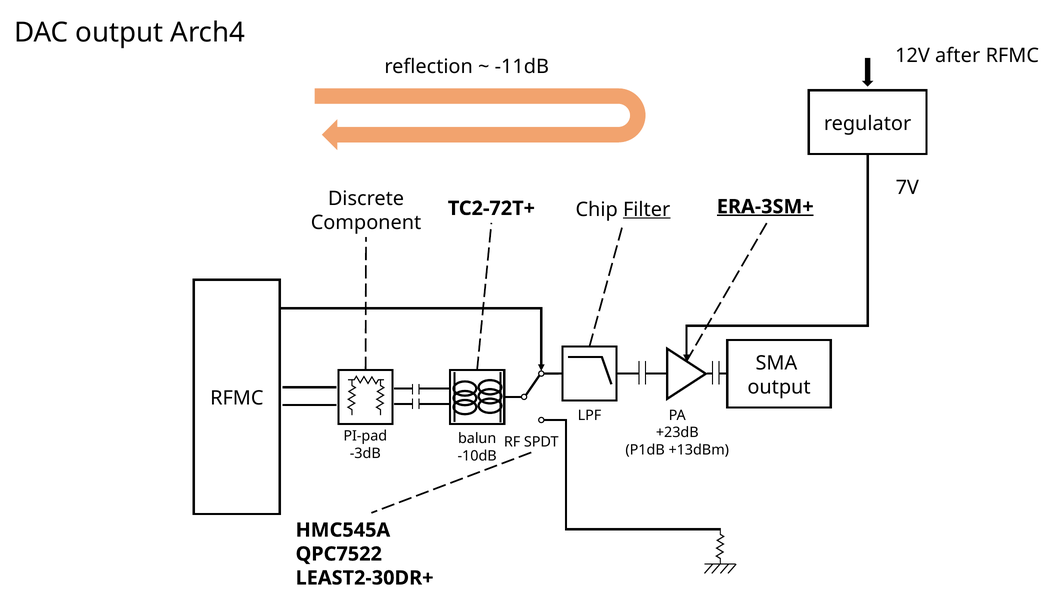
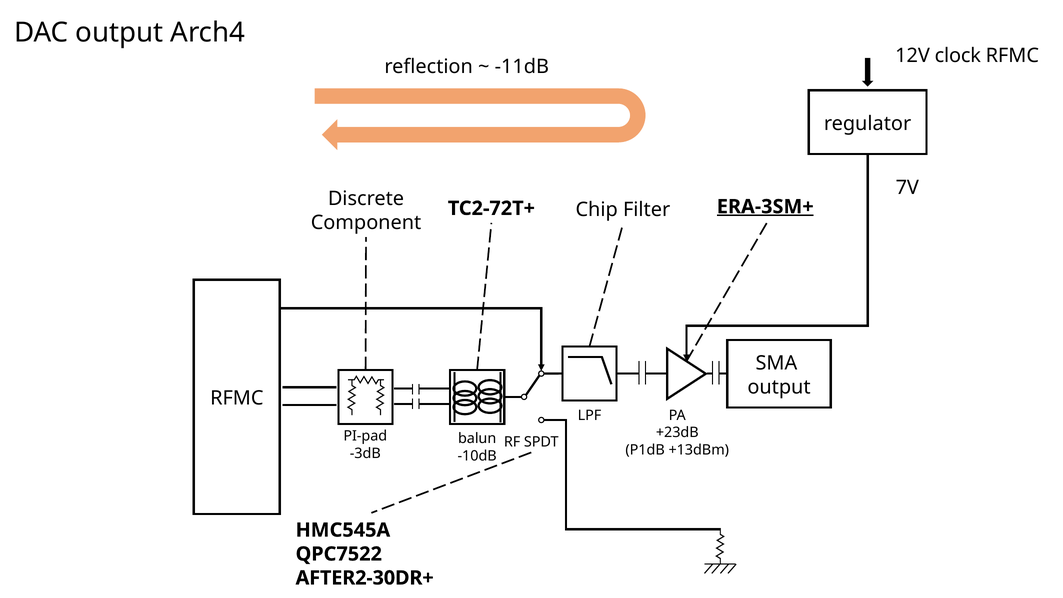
after: after -> clock
Filter underline: present -> none
LEAST2-30DR+: LEAST2-30DR+ -> AFTER2-30DR+
